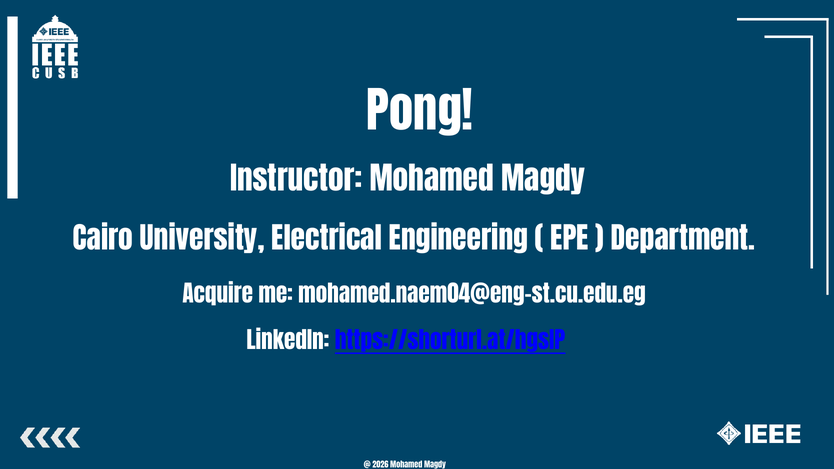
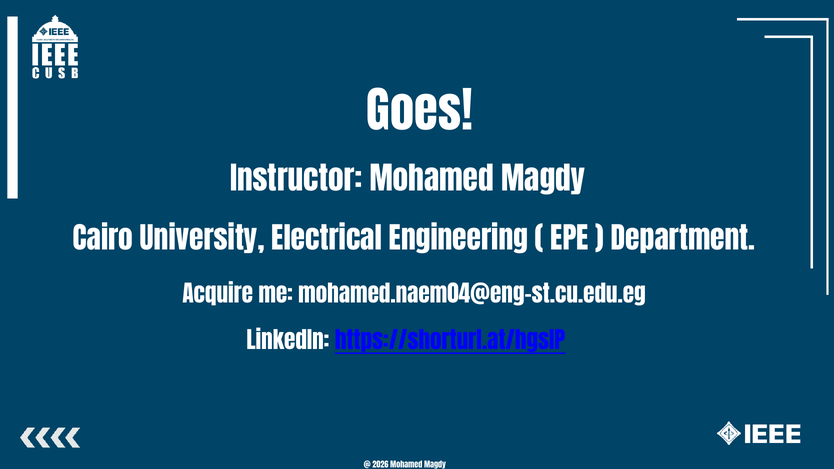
Pong: Pong -> Goes
